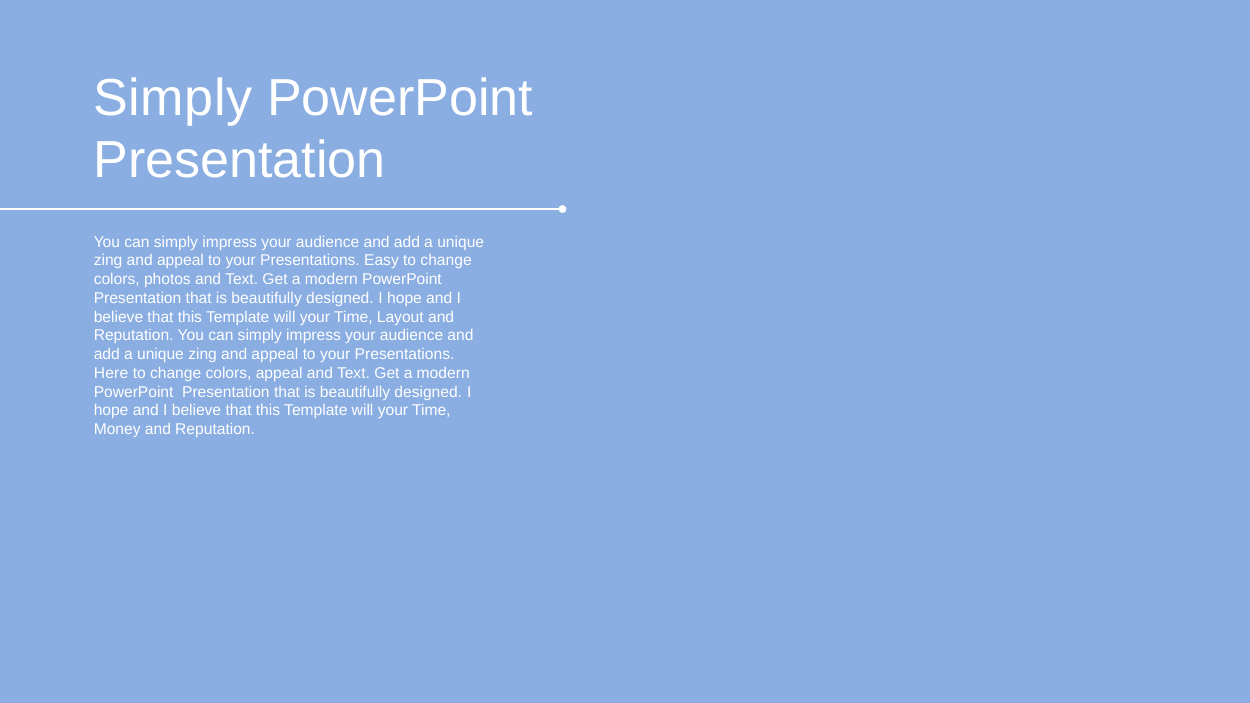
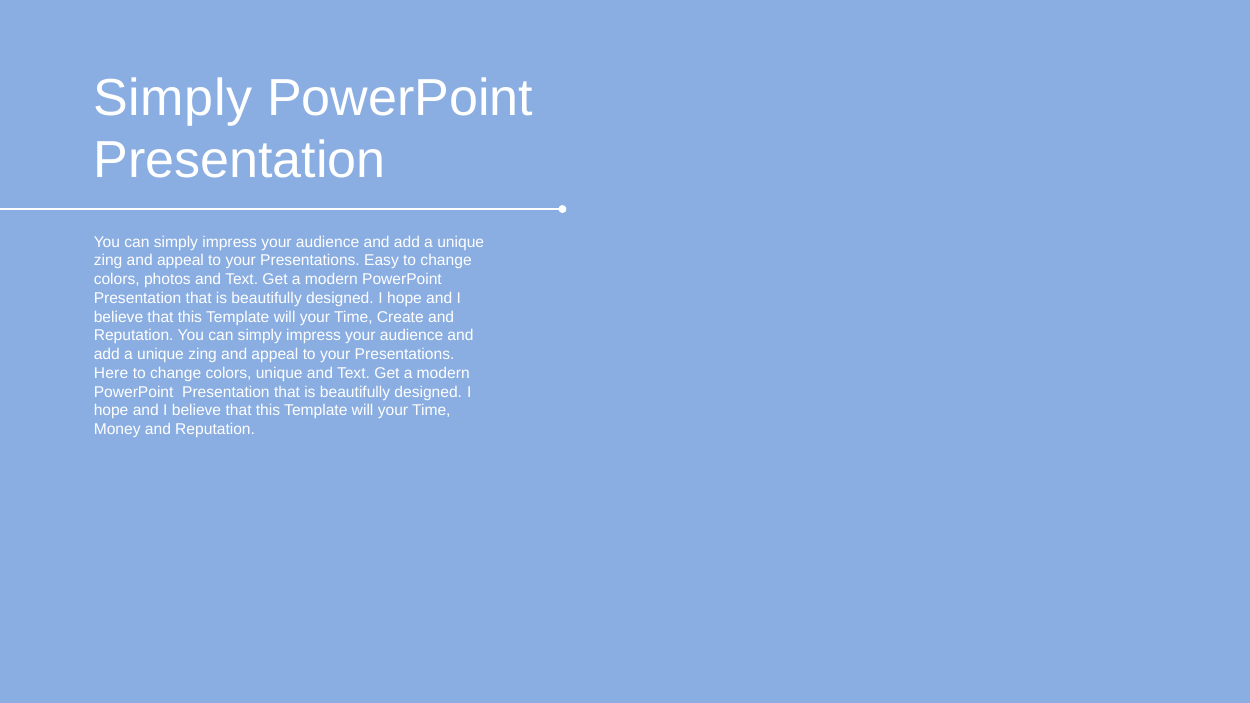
Layout: Layout -> Create
colors appeal: appeal -> unique
